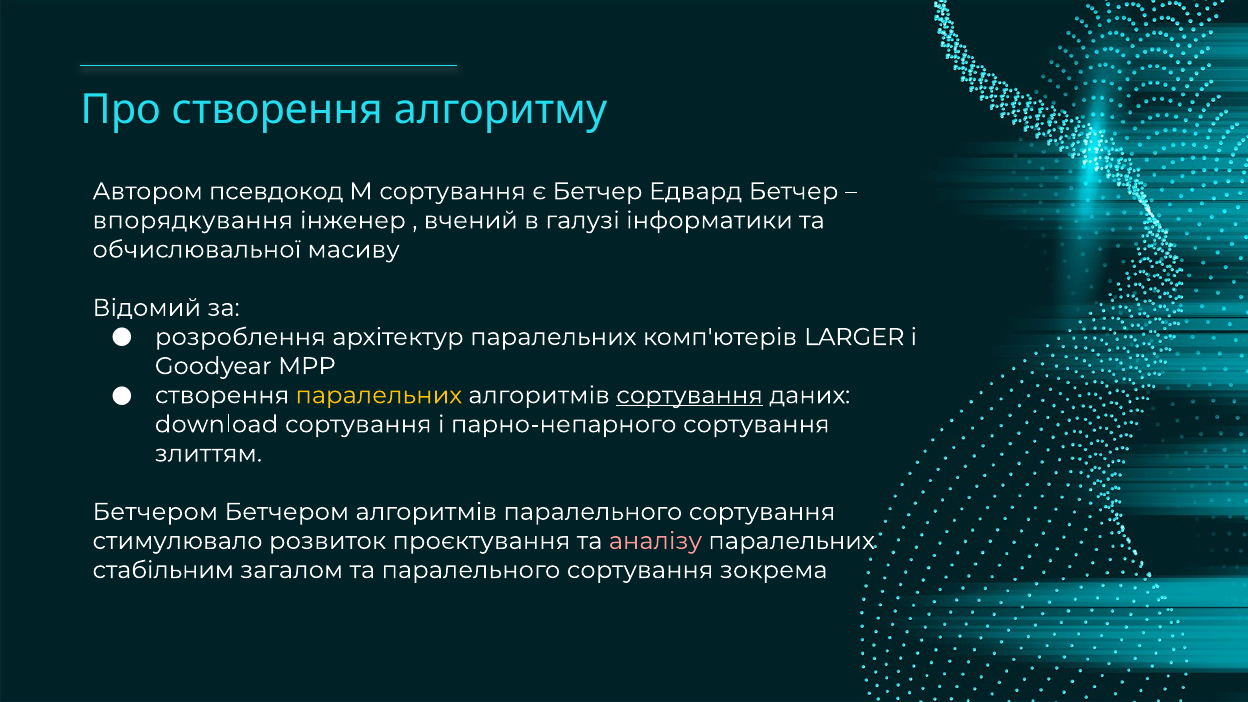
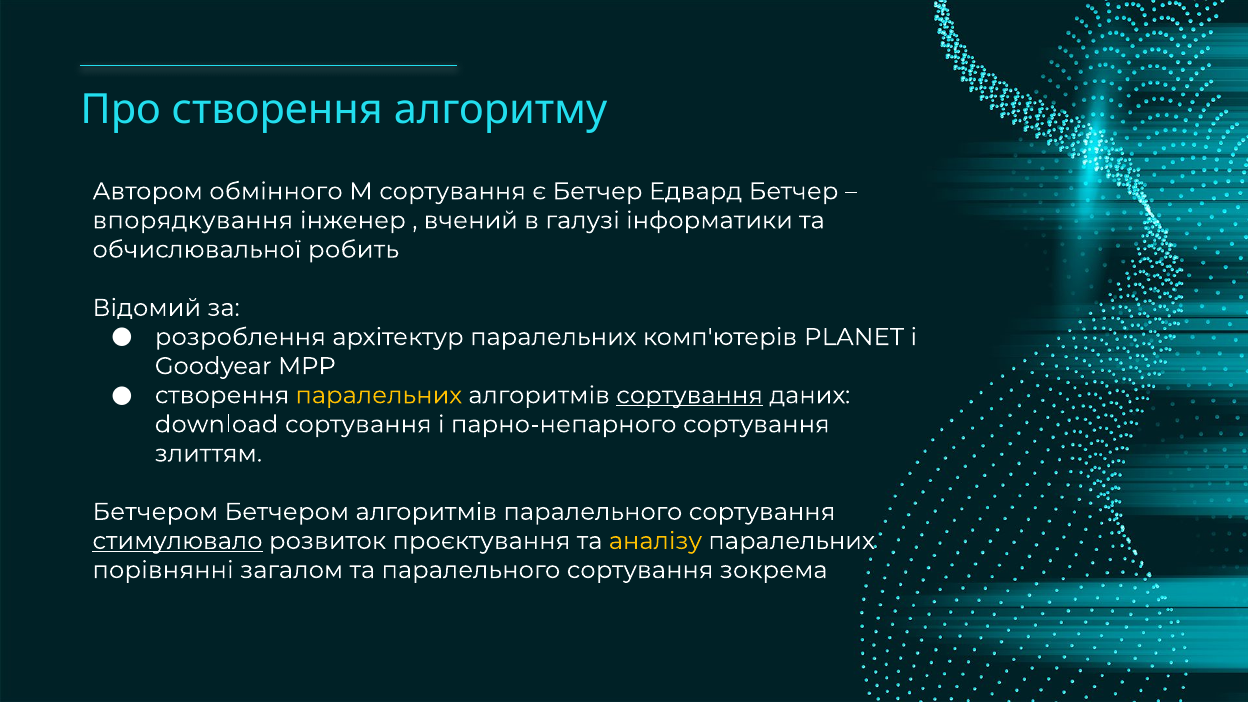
псевдокод: псевдокод -> обмінного
масиву: масиву -> робить
LARGER: LARGER -> PLANET
стимулювало underline: none -> present
аналізу colour: pink -> yellow
стабільним: стабільним -> порівнянні
